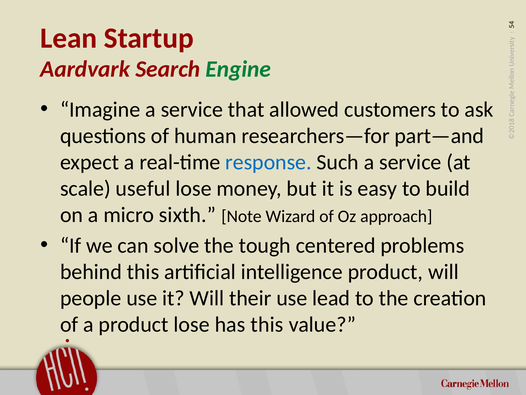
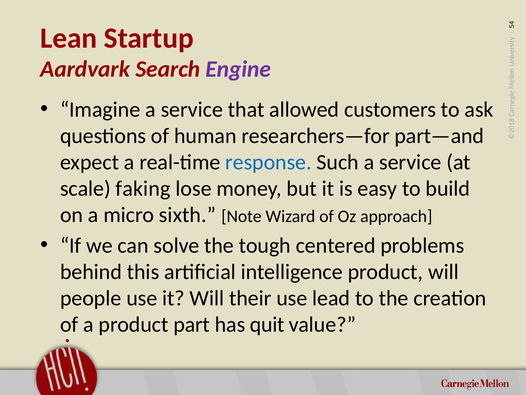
Engine colour: green -> purple
useful: useful -> faking
product lose: lose -> part
has this: this -> quit
